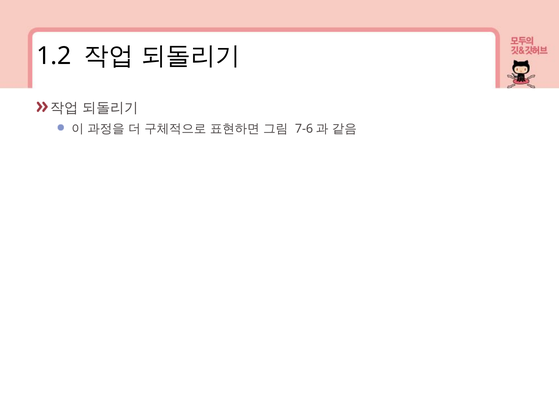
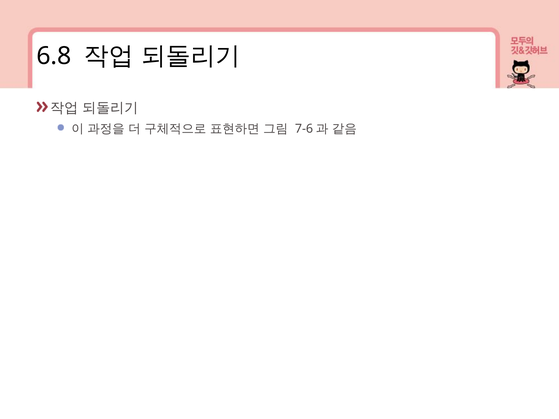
1.2: 1.2 -> 6.8
